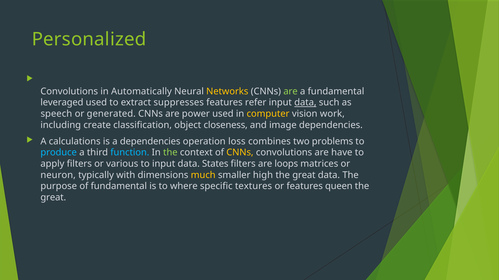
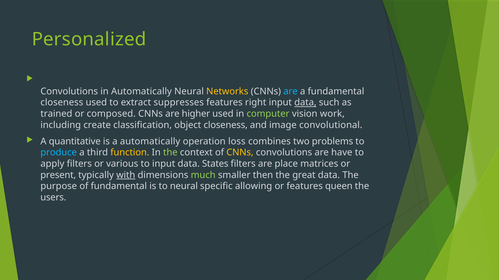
are at (291, 92) colour: light green -> light blue
leveraged at (62, 103): leveraged -> closeness
refer: refer -> right
speech: speech -> trained
generated: generated -> composed
power: power -> higher
computer colour: yellow -> light green
image dependencies: dependencies -> convolutional
calculations: calculations -> quantitative
a dependencies: dependencies -> automatically
function colour: light blue -> yellow
loops: loops -> place
neuron: neuron -> present
with underline: none -> present
much colour: yellow -> light green
high: high -> then
to where: where -> neural
textures: textures -> allowing
great at (53, 198): great -> users
